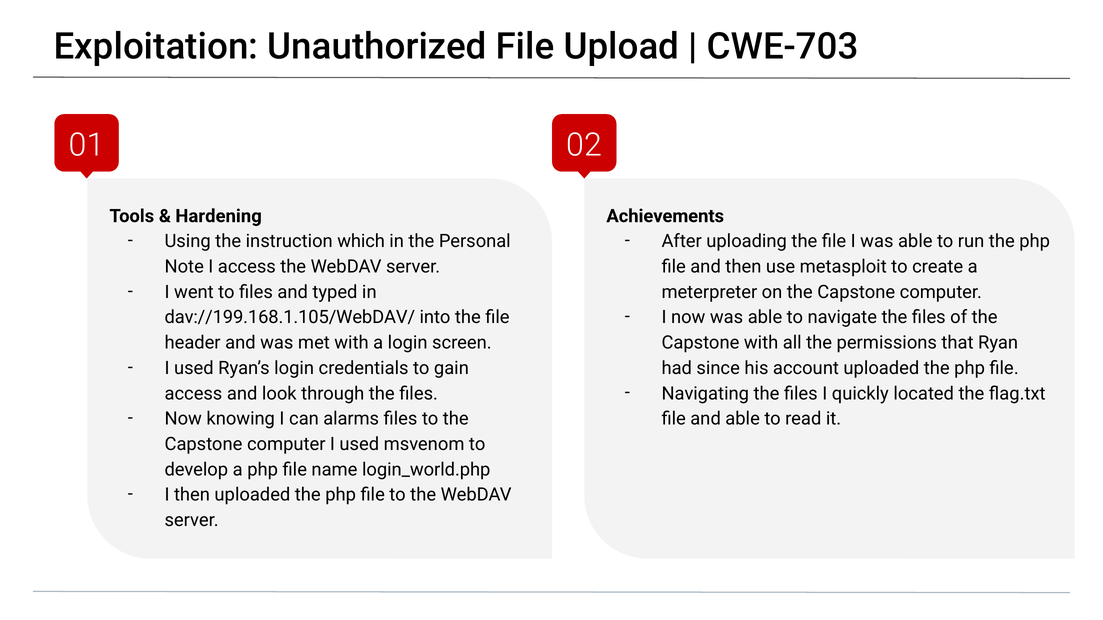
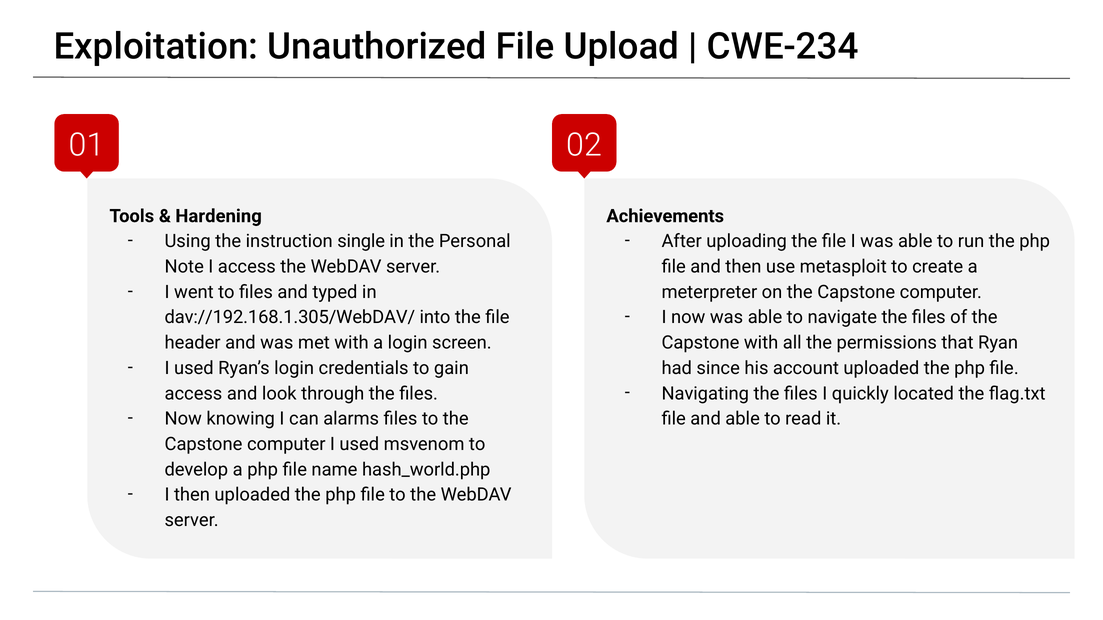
CWE-703: CWE-703 -> CWE-234
which: which -> single
dav://199.168.1.105/WebDAV/: dav://199.168.1.105/WebDAV/ -> dav://192.168.1.305/WebDAV/
login_world.php: login_world.php -> hash_world.php
